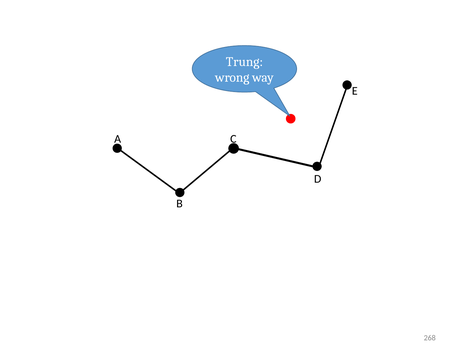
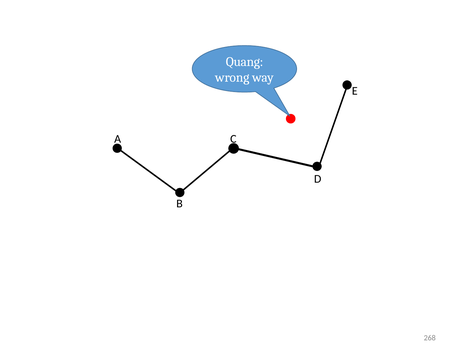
Trung: Trung -> Quang
